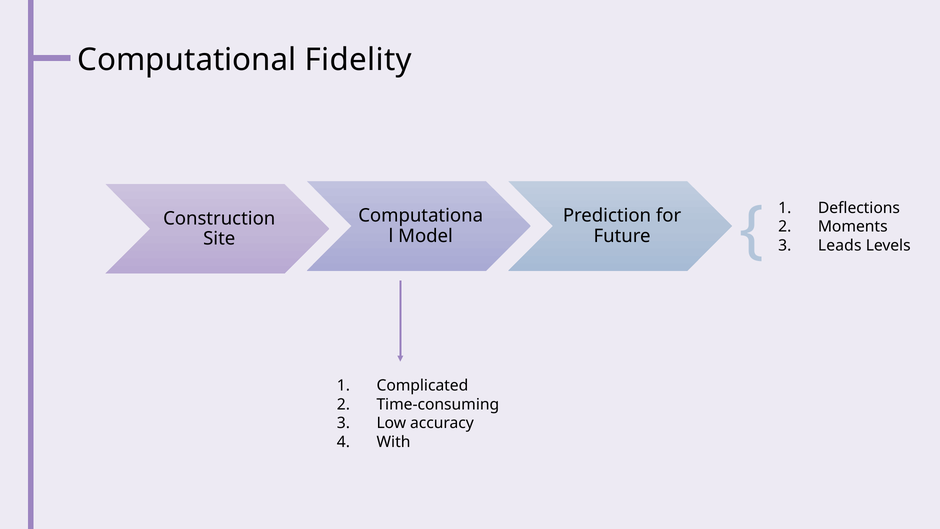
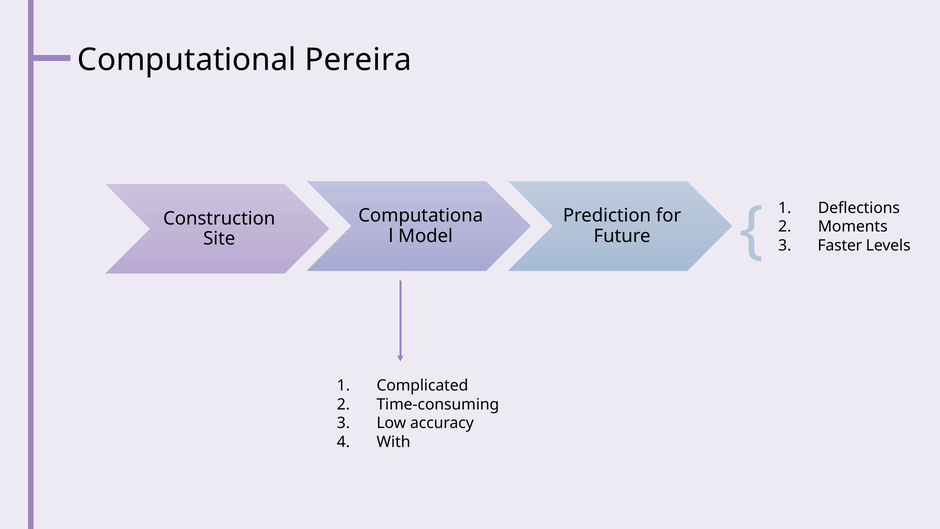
Fidelity: Fidelity -> Pereira
Leads: Leads -> Faster
